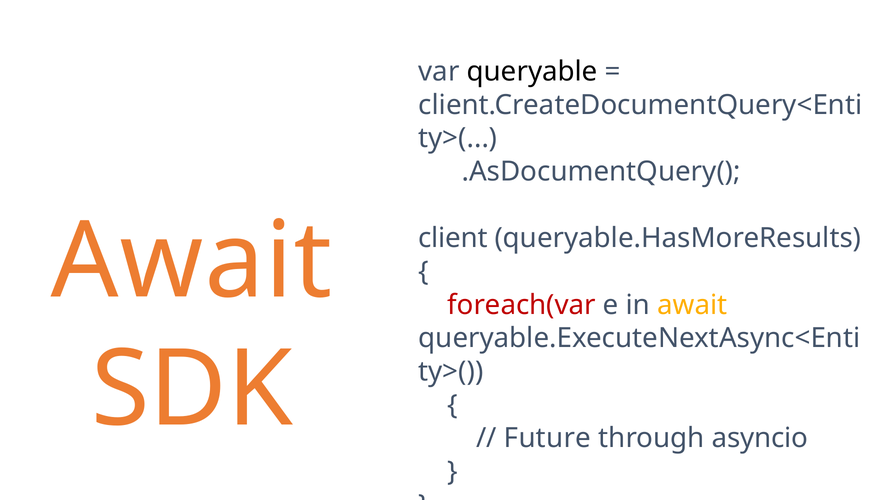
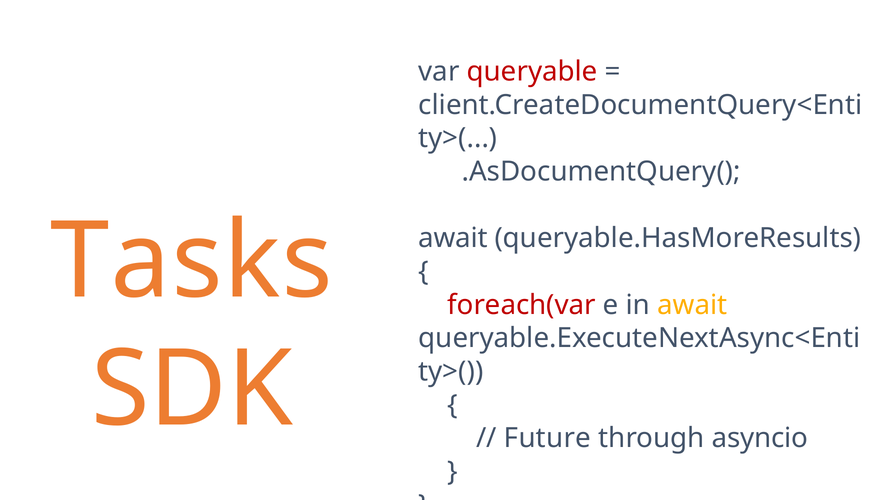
queryable colour: black -> red
client at (453, 238): client -> await
Await at (192, 262): Await -> Tasks
